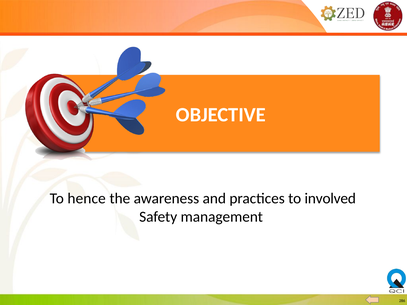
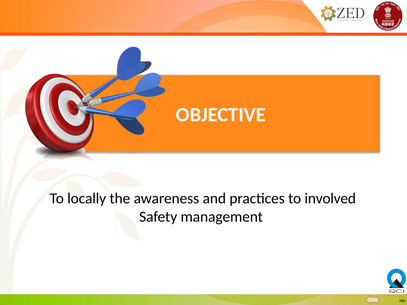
hence: hence -> locally
